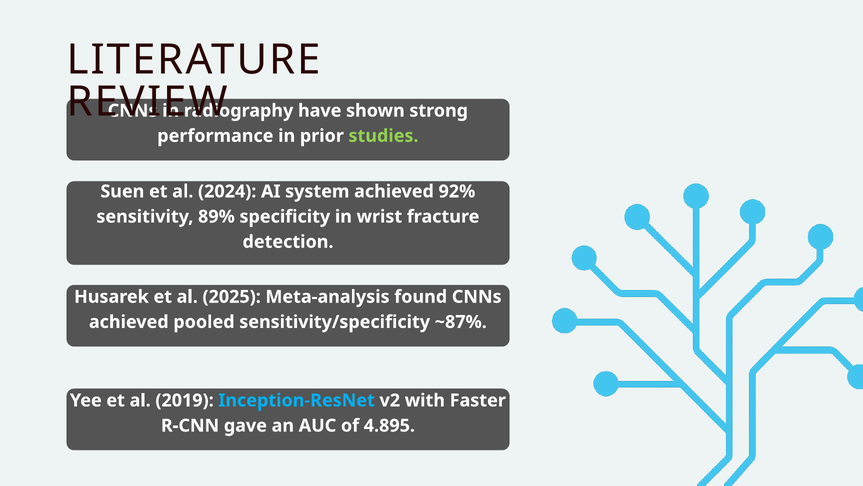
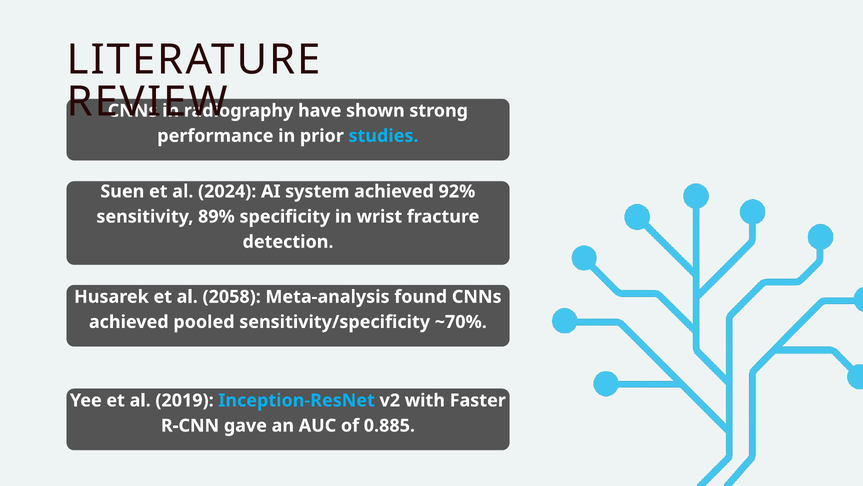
studies colour: light green -> light blue
2025: 2025 -> 2058
~87%: ~87% -> ~70%
4.895: 4.895 -> 0.885
